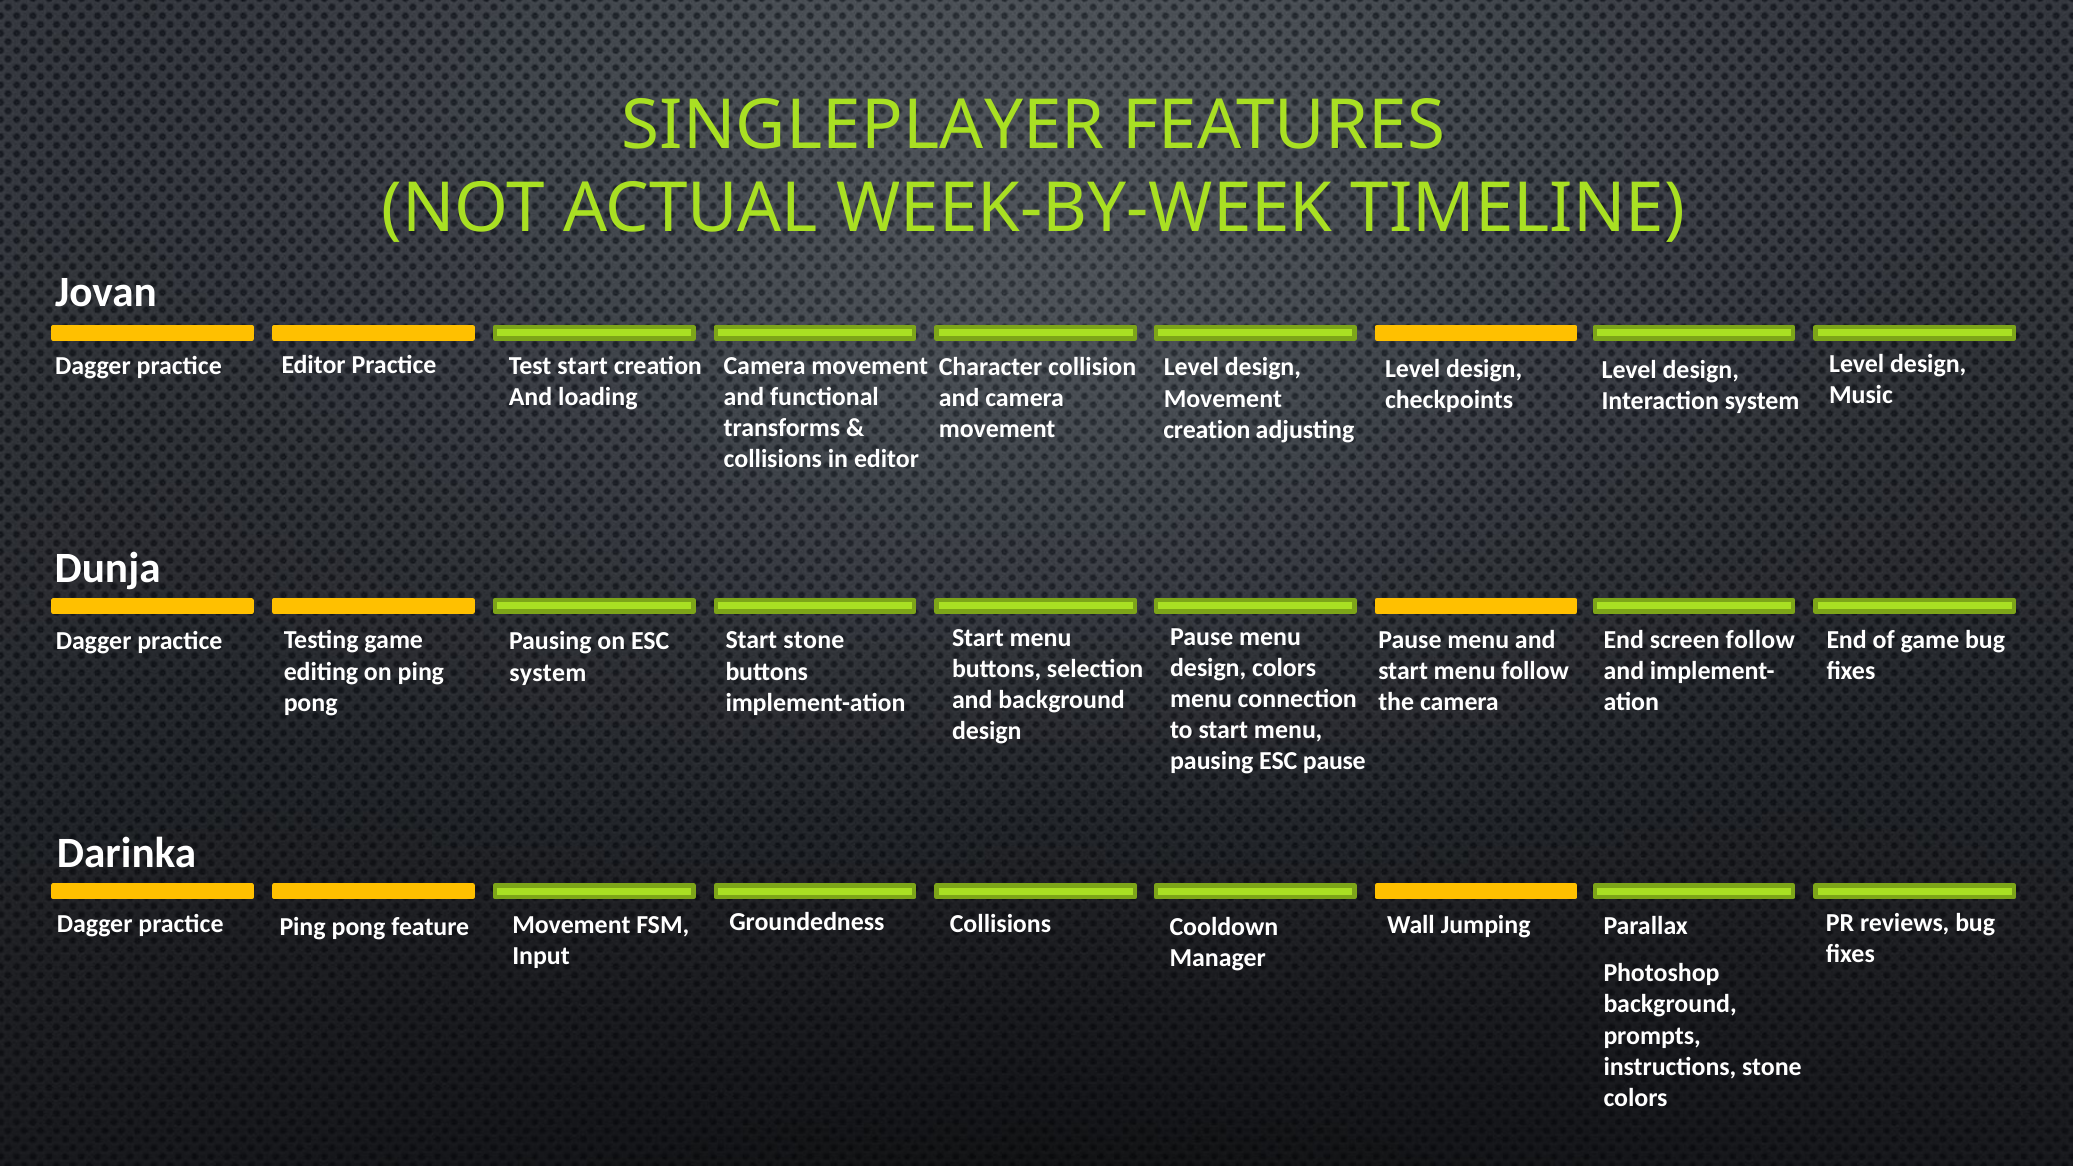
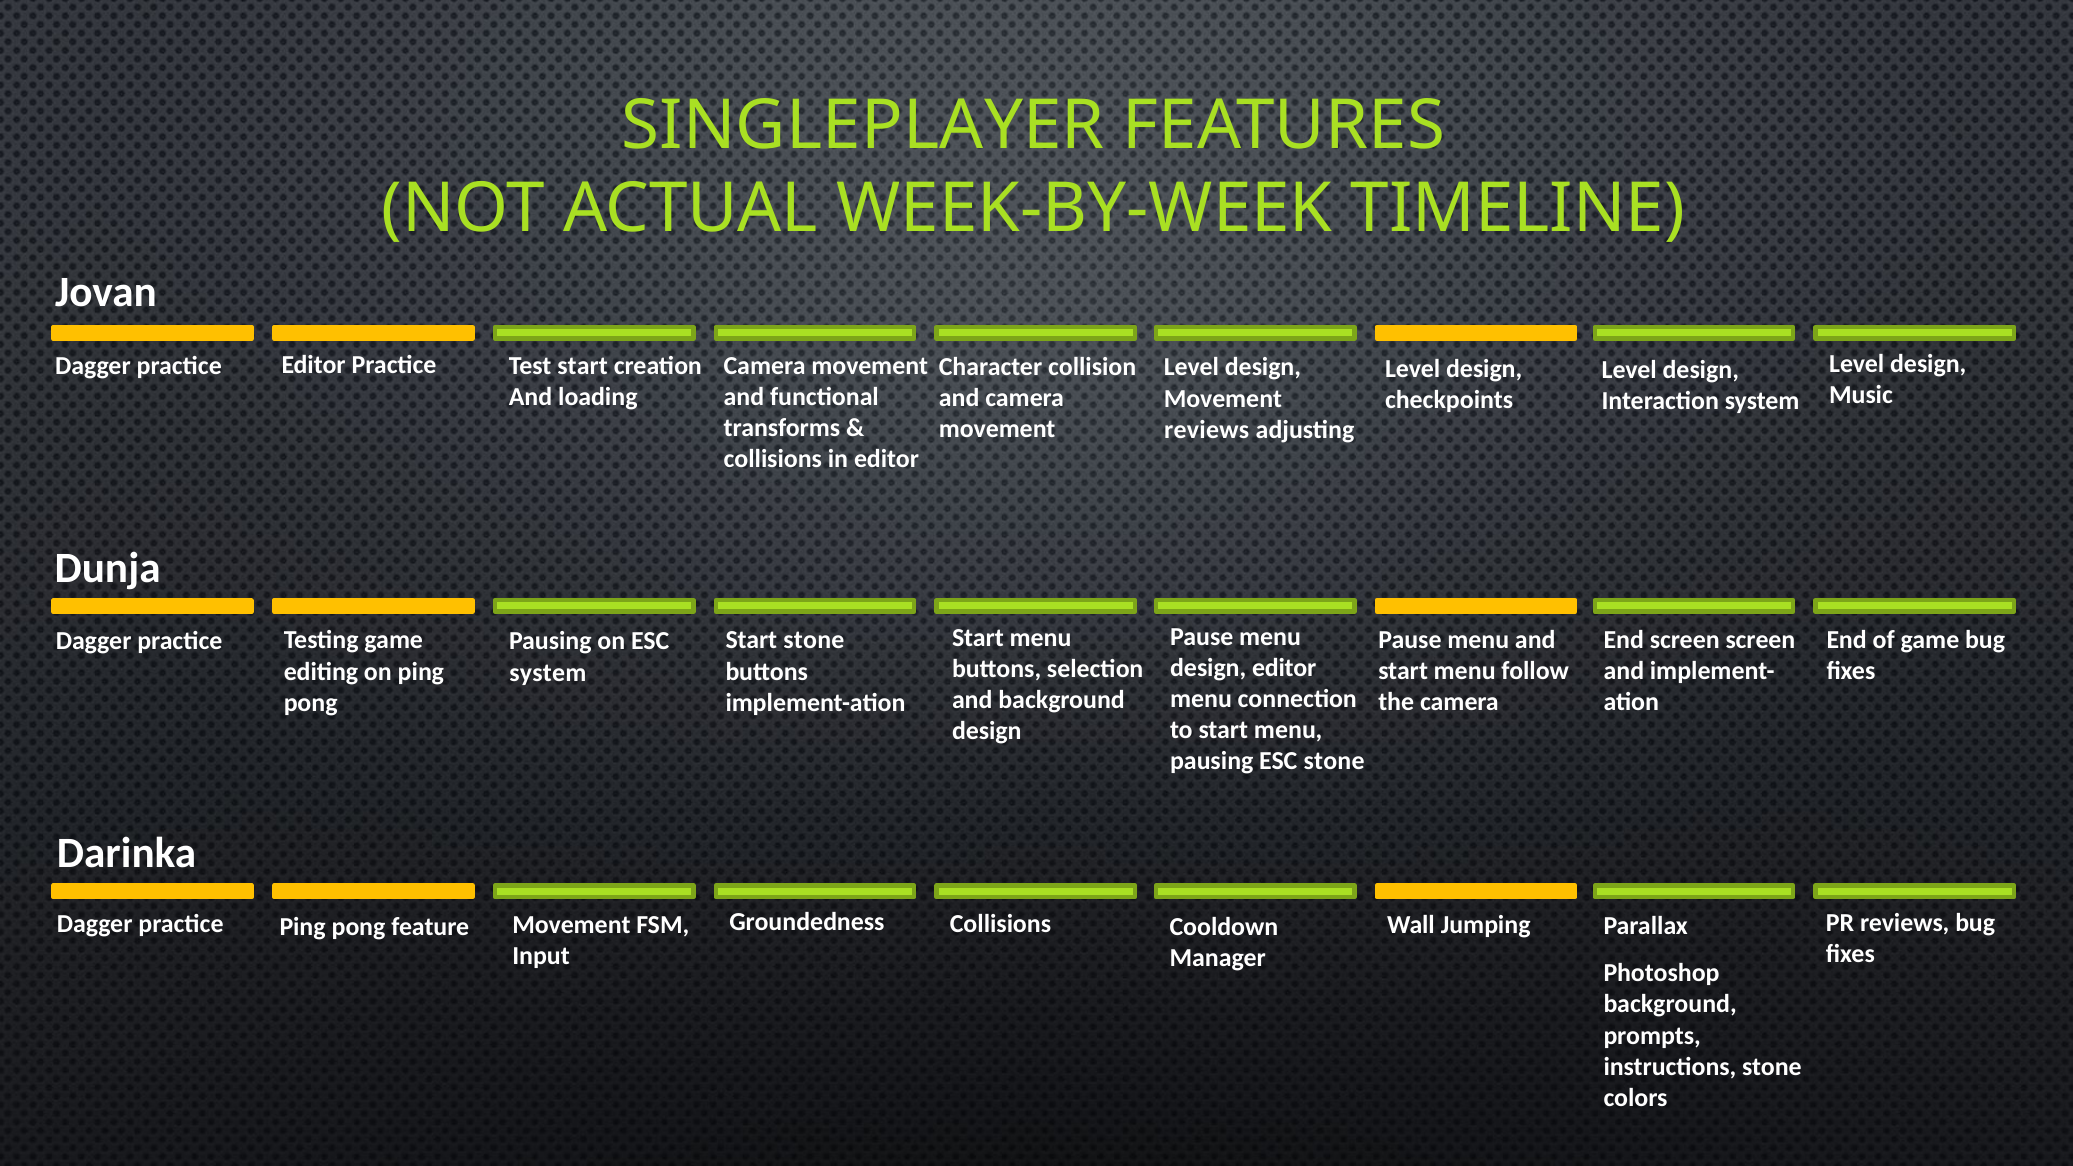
creation at (1207, 430): creation -> reviews
screen follow: follow -> screen
design colors: colors -> editor
ESC pause: pause -> stone
